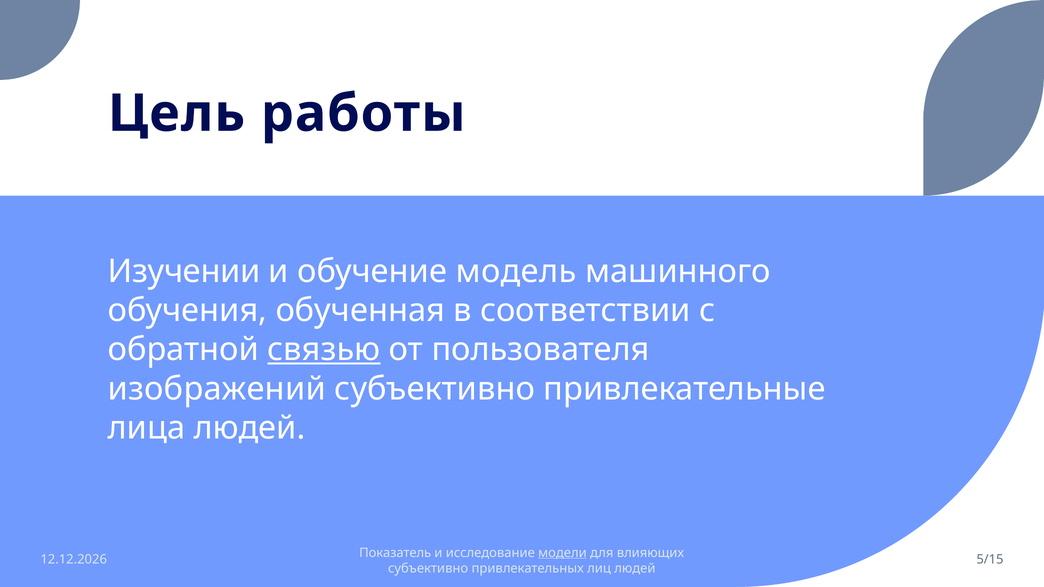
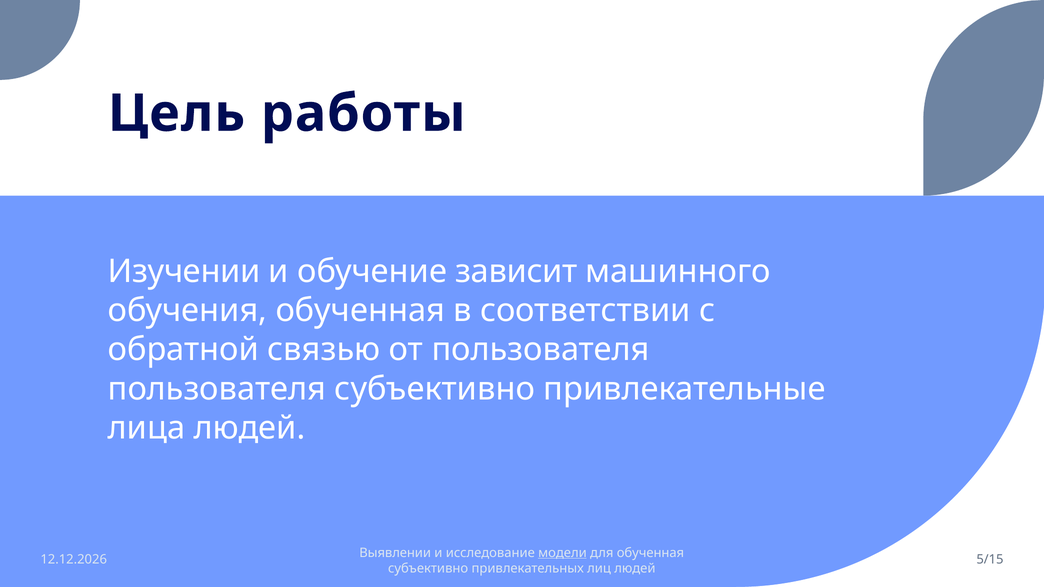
модель: модель -> зависит
связью underline: present -> none
изображений at (217, 389): изображений -> пользователя
Показатель: Показатель -> Выявлении
для влияющих: влияющих -> обученная
